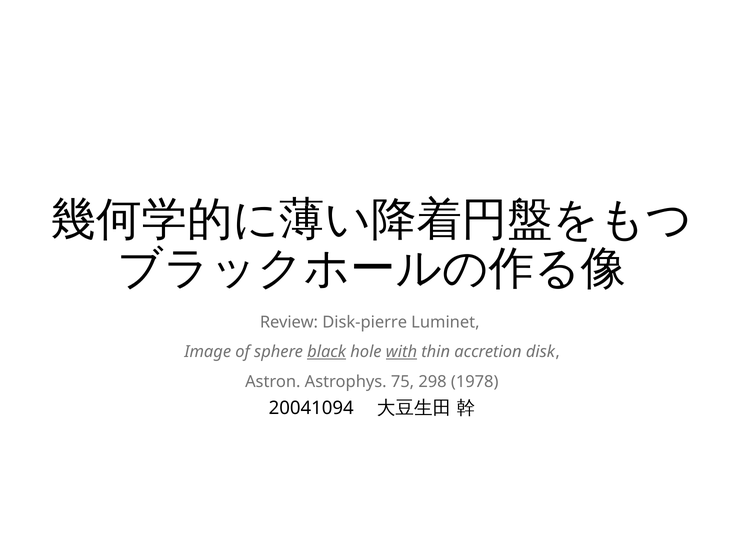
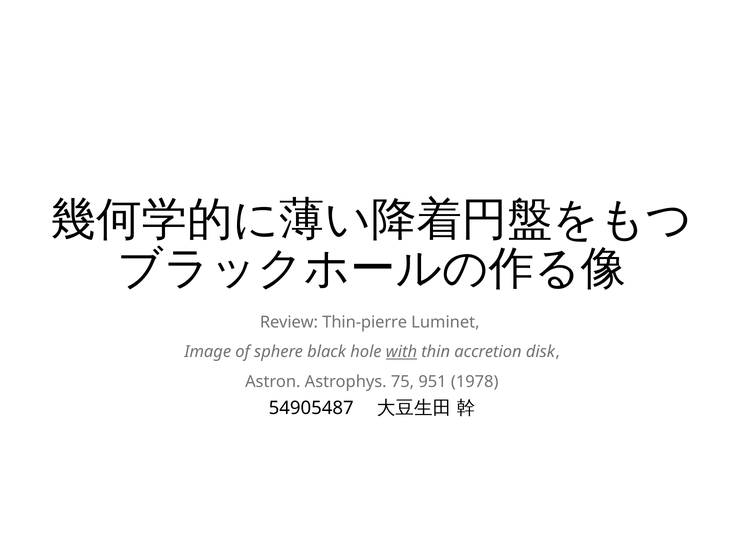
Disk-pierre: Disk-pierre -> Thin-pierre
black underline: present -> none
298: 298 -> 951
20041094: 20041094 -> 54905487
